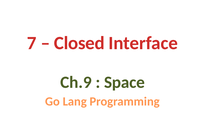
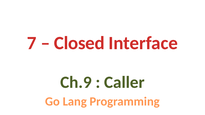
Space: Space -> Caller
